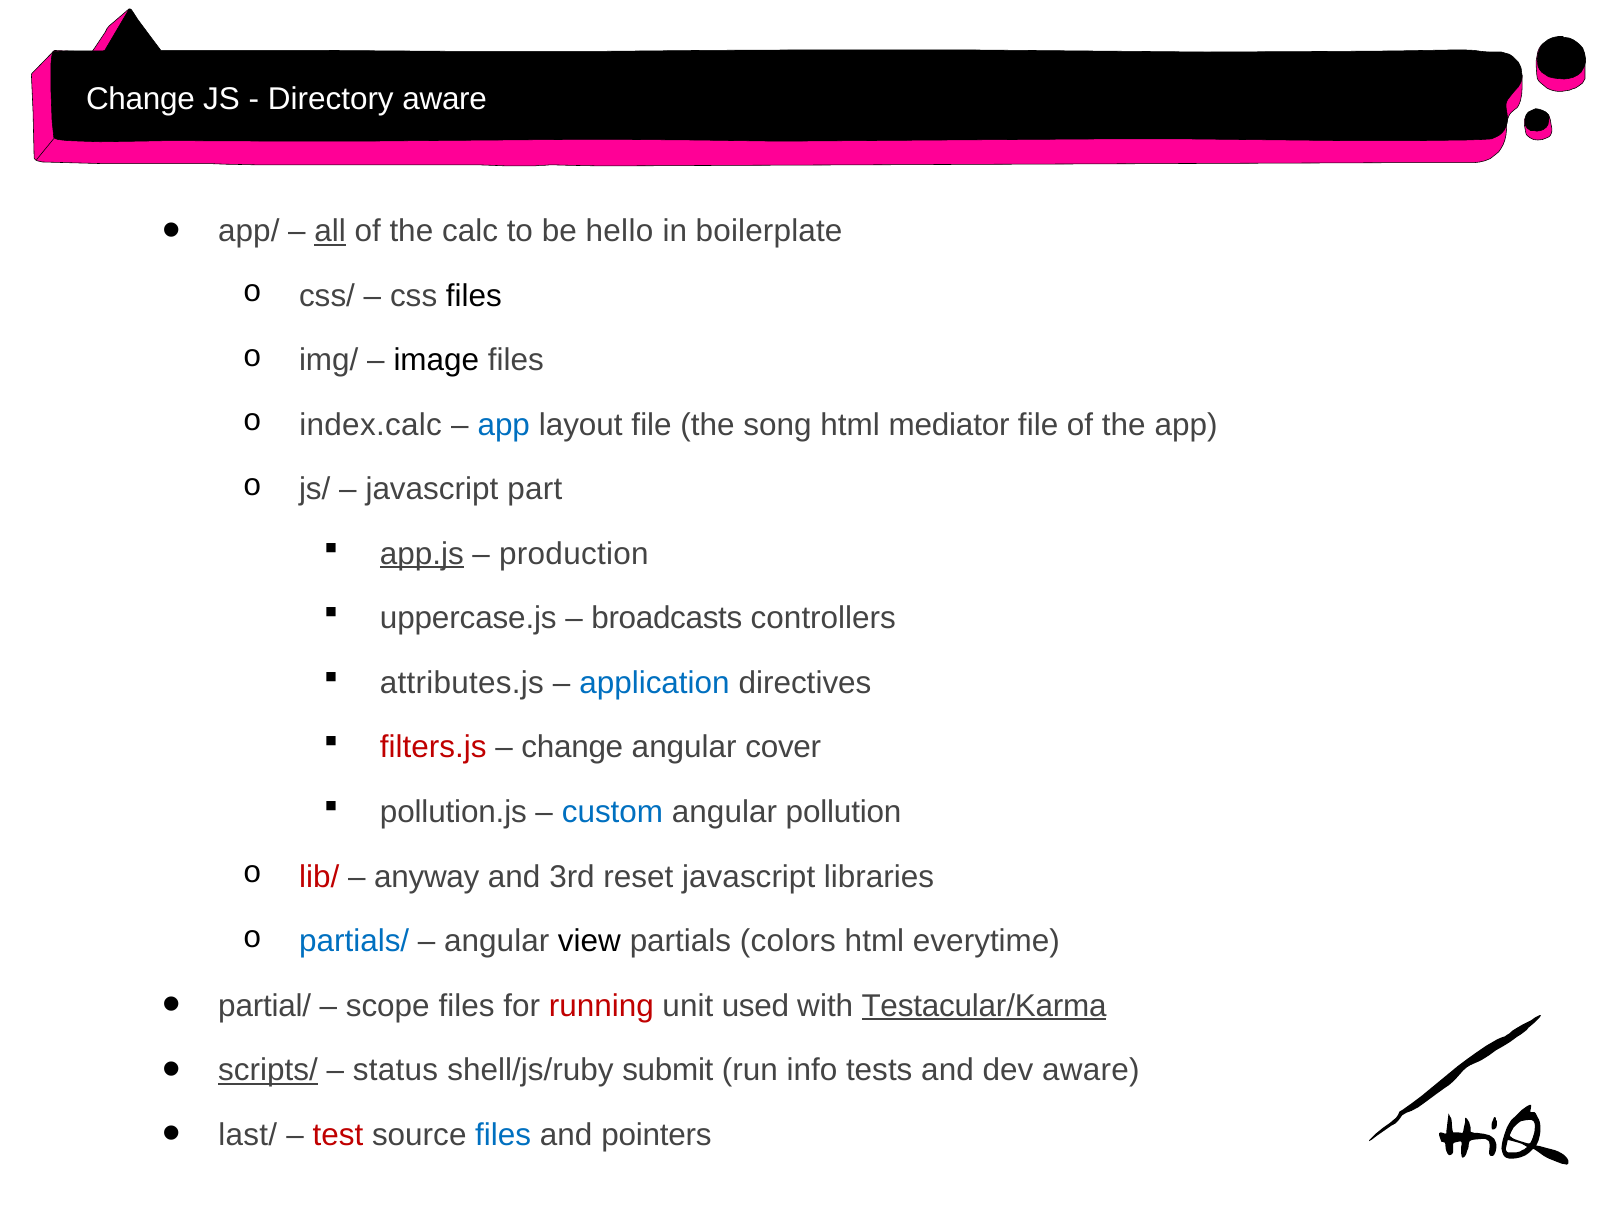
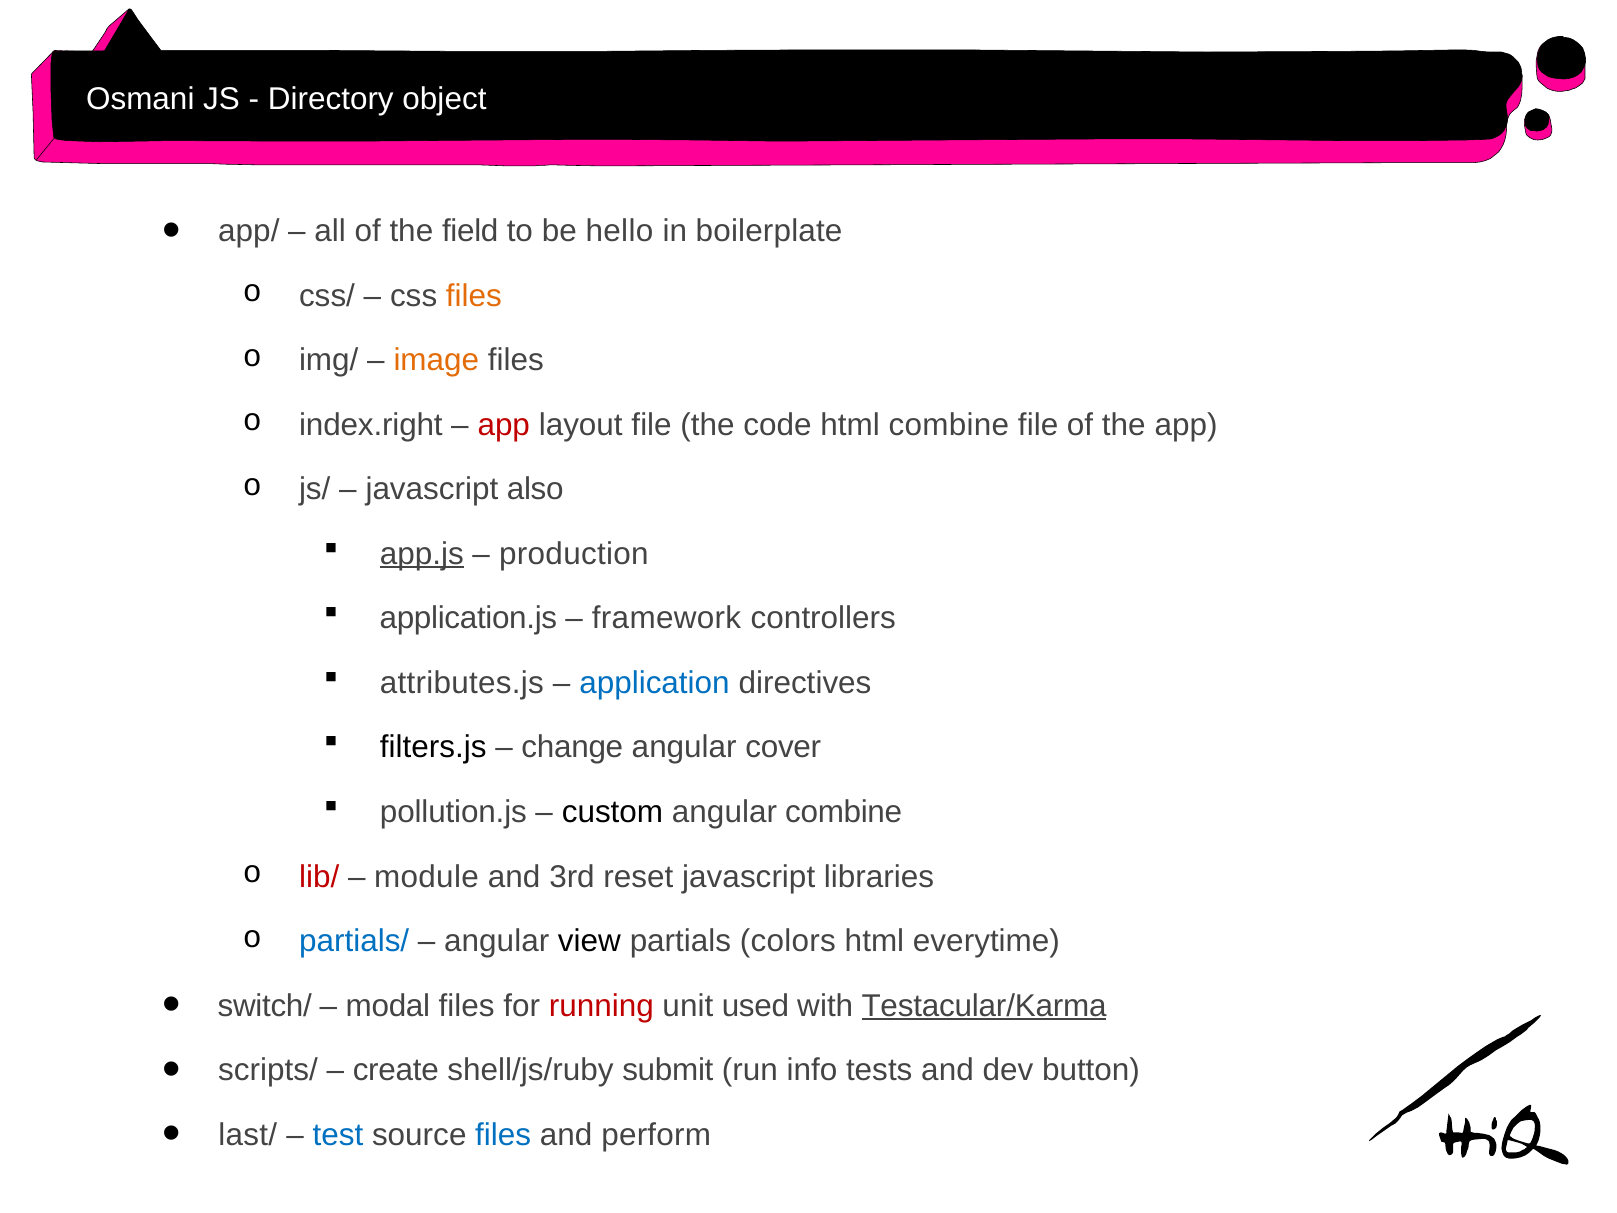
Change at (140, 99): Change -> Osmani
Directory aware: aware -> object
all underline: present -> none
calc: calc -> field
files at (474, 296) colour: black -> orange
image colour: black -> orange
index.calc: index.calc -> index.right
app at (504, 425) colour: blue -> red
song: song -> code
html mediator: mediator -> combine
part: part -> also
uppercase.js: uppercase.js -> application.js
broadcasts: broadcasts -> framework
filters.js colour: red -> black
custom colour: blue -> black
angular pollution: pollution -> combine
anyway: anyway -> module
partial/: partial/ -> switch/
scope: scope -> modal
scripts/ underline: present -> none
status: status -> create
dev aware: aware -> button
test colour: red -> blue
pointers: pointers -> perform
